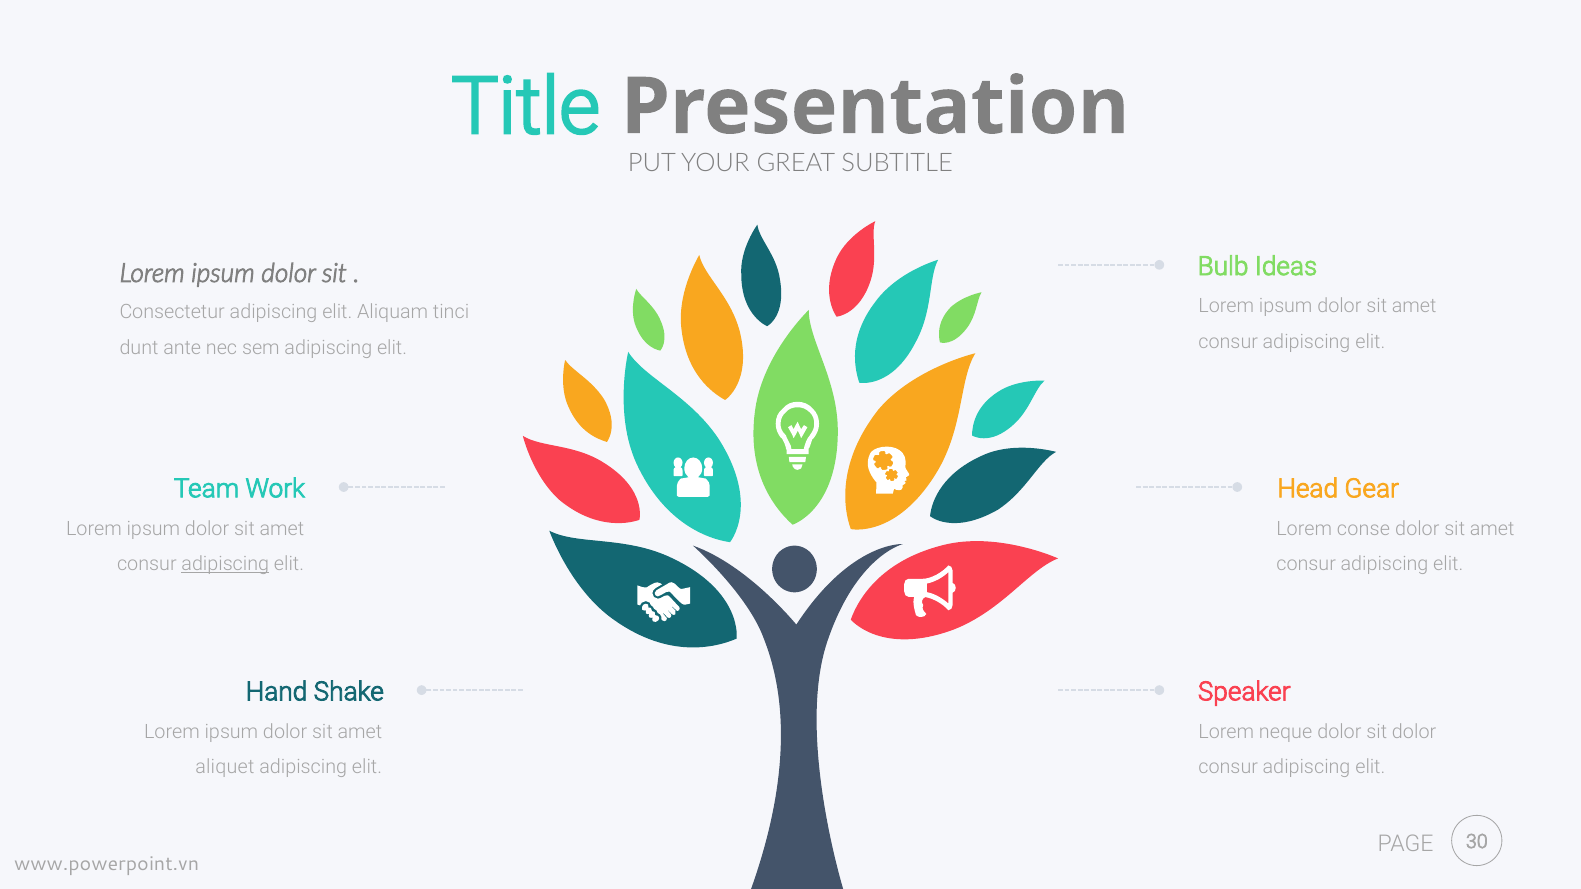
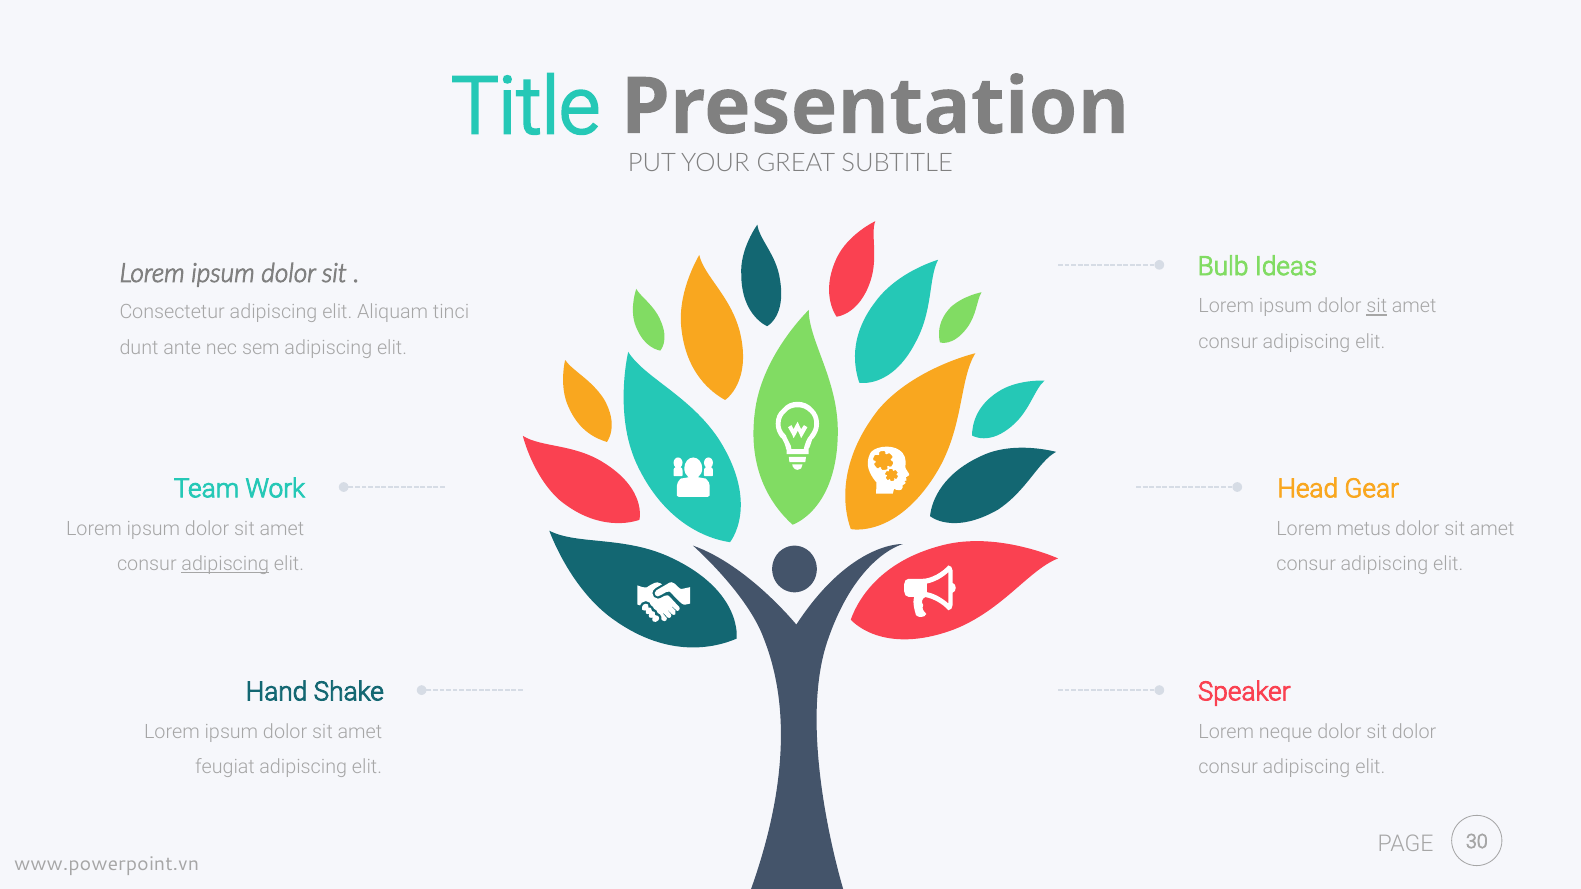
sit at (1377, 307) underline: none -> present
conse: conse -> metus
aliquet: aliquet -> feugiat
